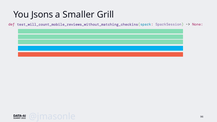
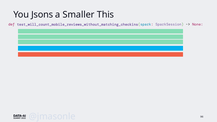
Grill: Grill -> This
